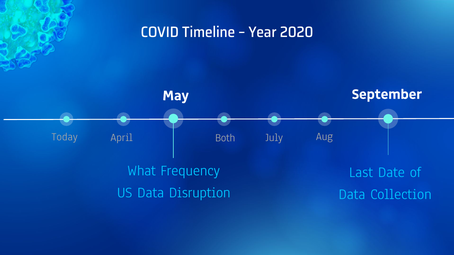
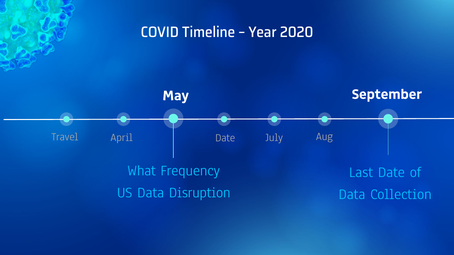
Today: Today -> Travel
Both at (225, 138): Both -> Date
